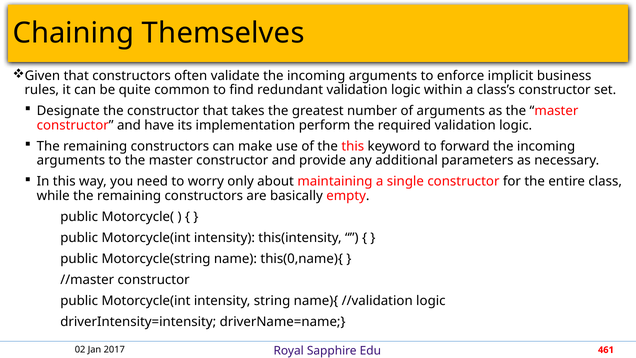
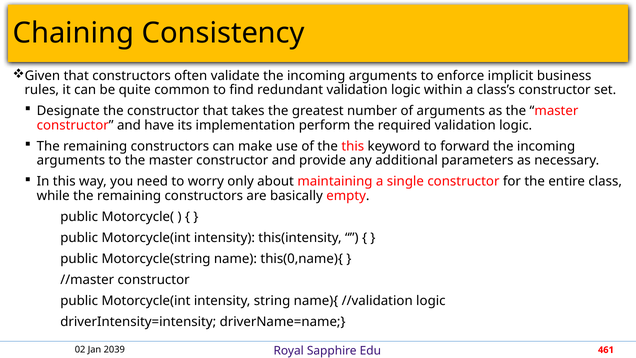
Themselves: Themselves -> Consistency
2017: 2017 -> 2039
